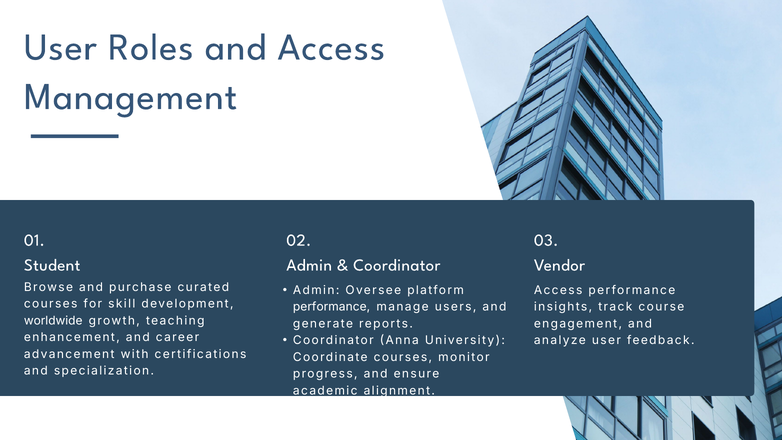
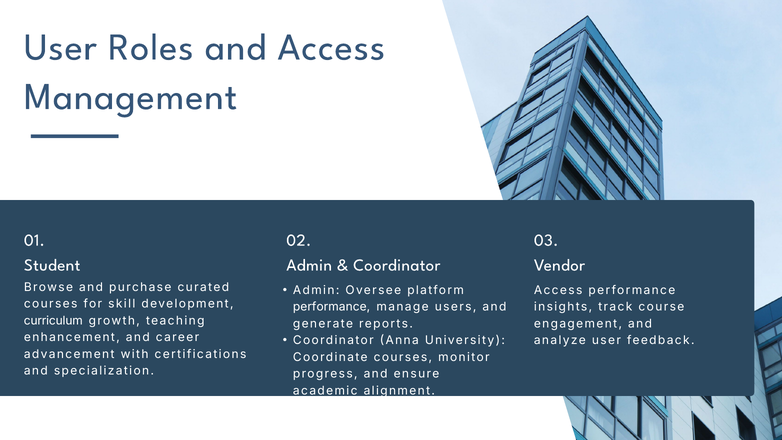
worldwide: worldwide -> curriculum
